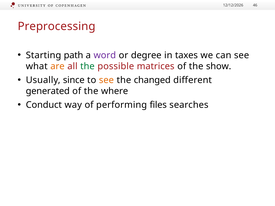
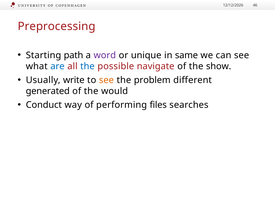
degree: degree -> unique
taxes: taxes -> same
are colour: orange -> blue
the at (87, 66) colour: green -> blue
matrices: matrices -> navigate
since: since -> write
changed: changed -> problem
where: where -> would
